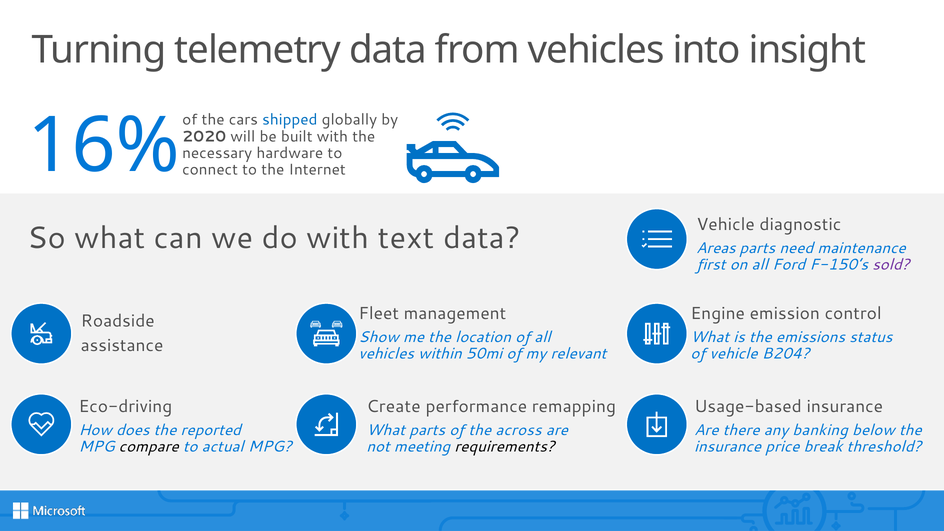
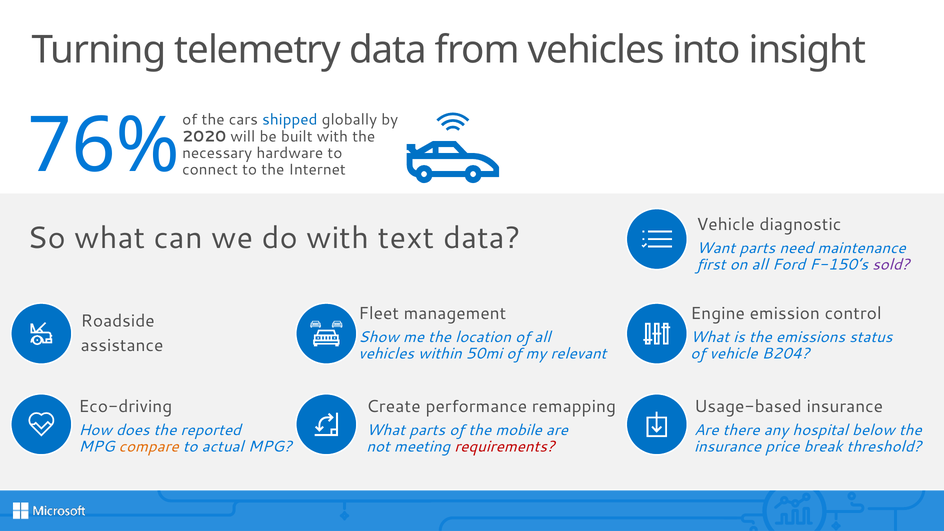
16%: 16% -> 76%
Areas: Areas -> Want
across: across -> mobile
banking: banking -> hospital
compare colour: black -> orange
requirements colour: black -> red
